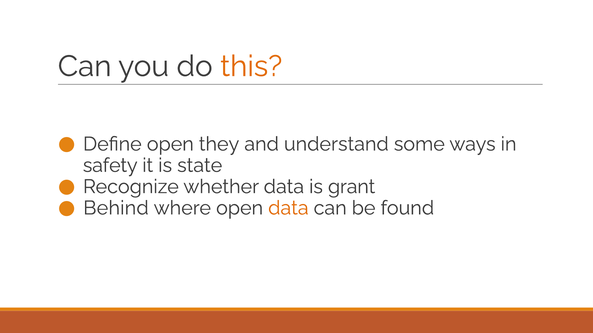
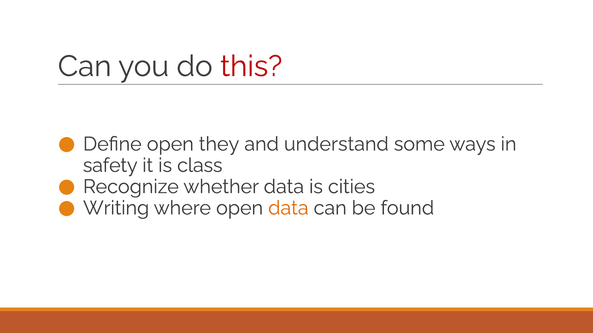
this colour: orange -> red
state: state -> class
grant: grant -> cities
Behind: Behind -> Writing
